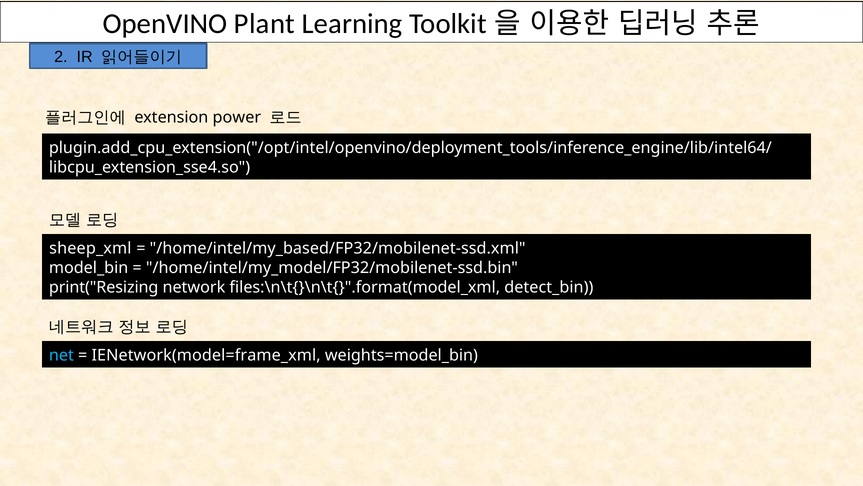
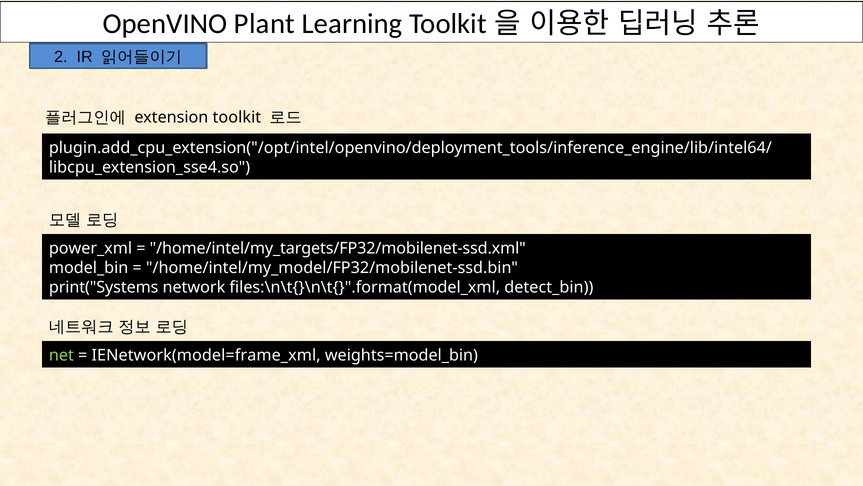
extension power: power -> toolkit
sheep_xml: sheep_xml -> power_xml
/home/intel/my_based/FP32/mobilenet-ssd.xml: /home/intel/my_based/FP32/mobilenet-ssd.xml -> /home/intel/my_targets/FP32/mobilenet-ssd.xml
print("Resizing: print("Resizing -> print("Systems
net colour: light blue -> light green
